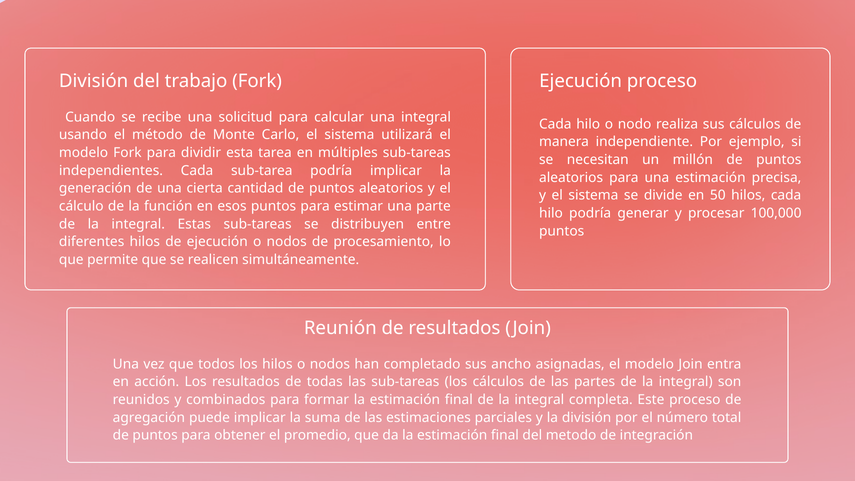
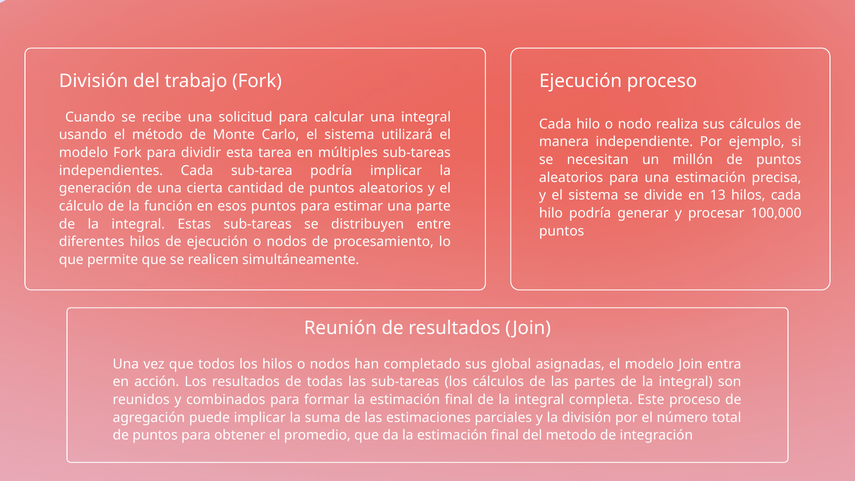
50: 50 -> 13
ancho: ancho -> global
